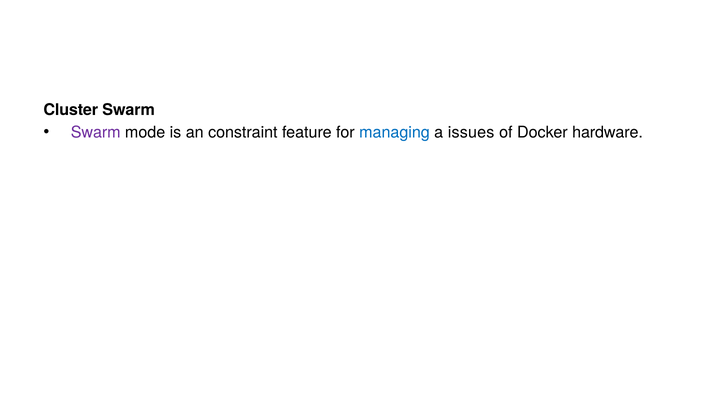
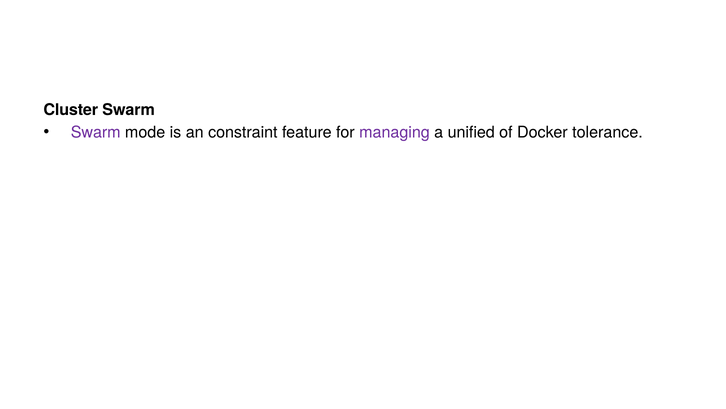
managing colour: blue -> purple
issues: issues -> unified
hardware: hardware -> tolerance
